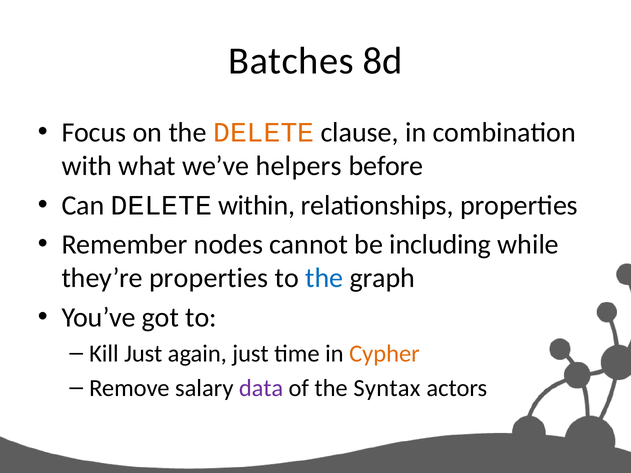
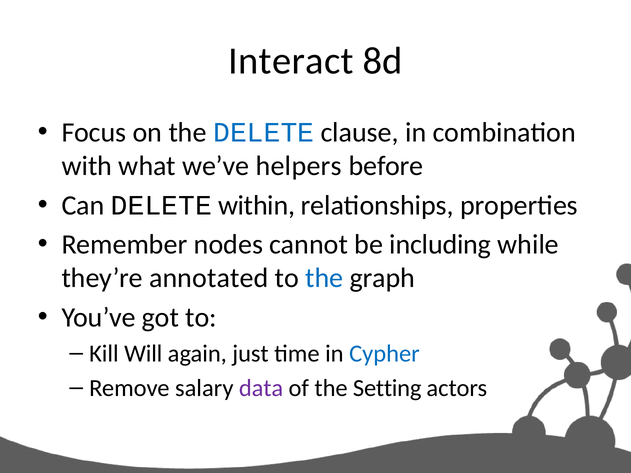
Batches: Batches -> Interact
DELETE at (264, 132) colour: orange -> blue
they’re properties: properties -> annotated
Kill Just: Just -> Will
Cypher colour: orange -> blue
Syntax: Syntax -> Setting
